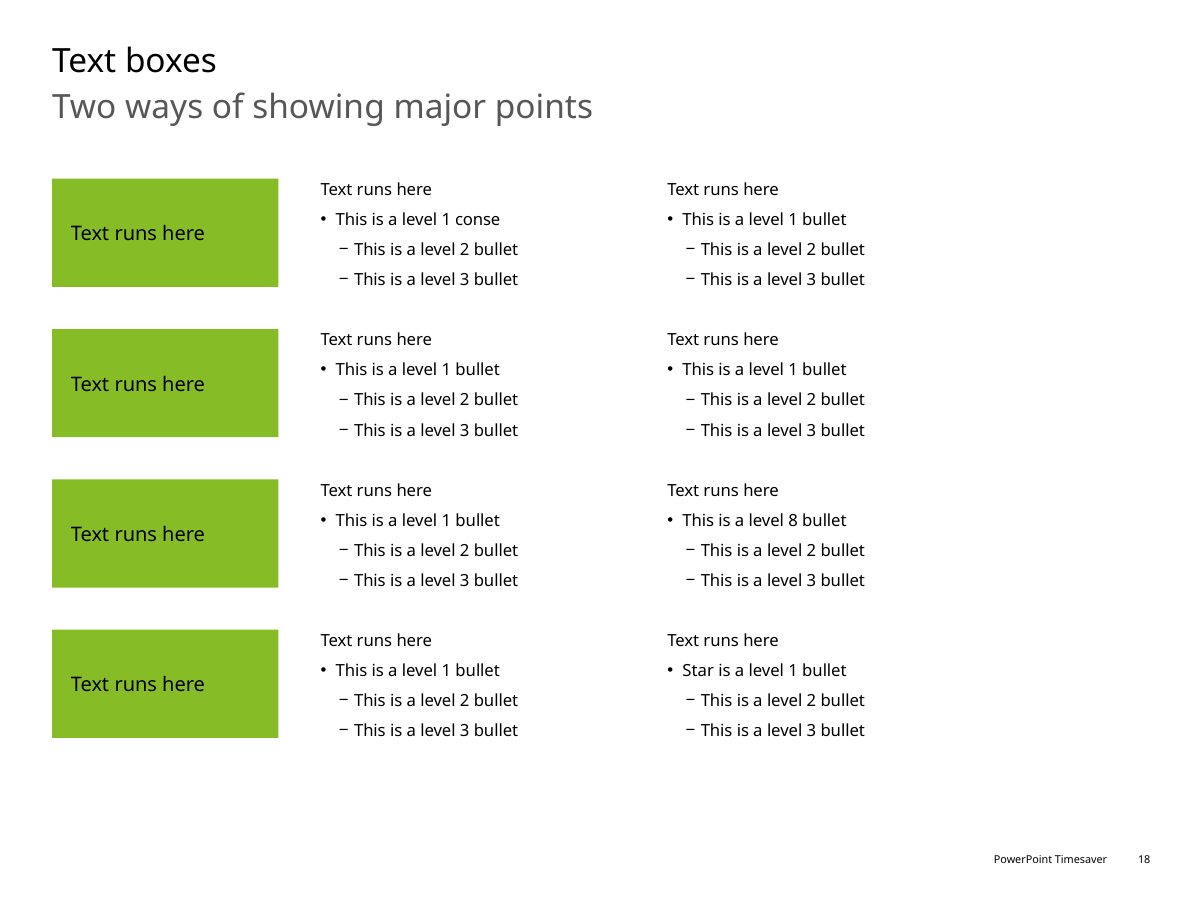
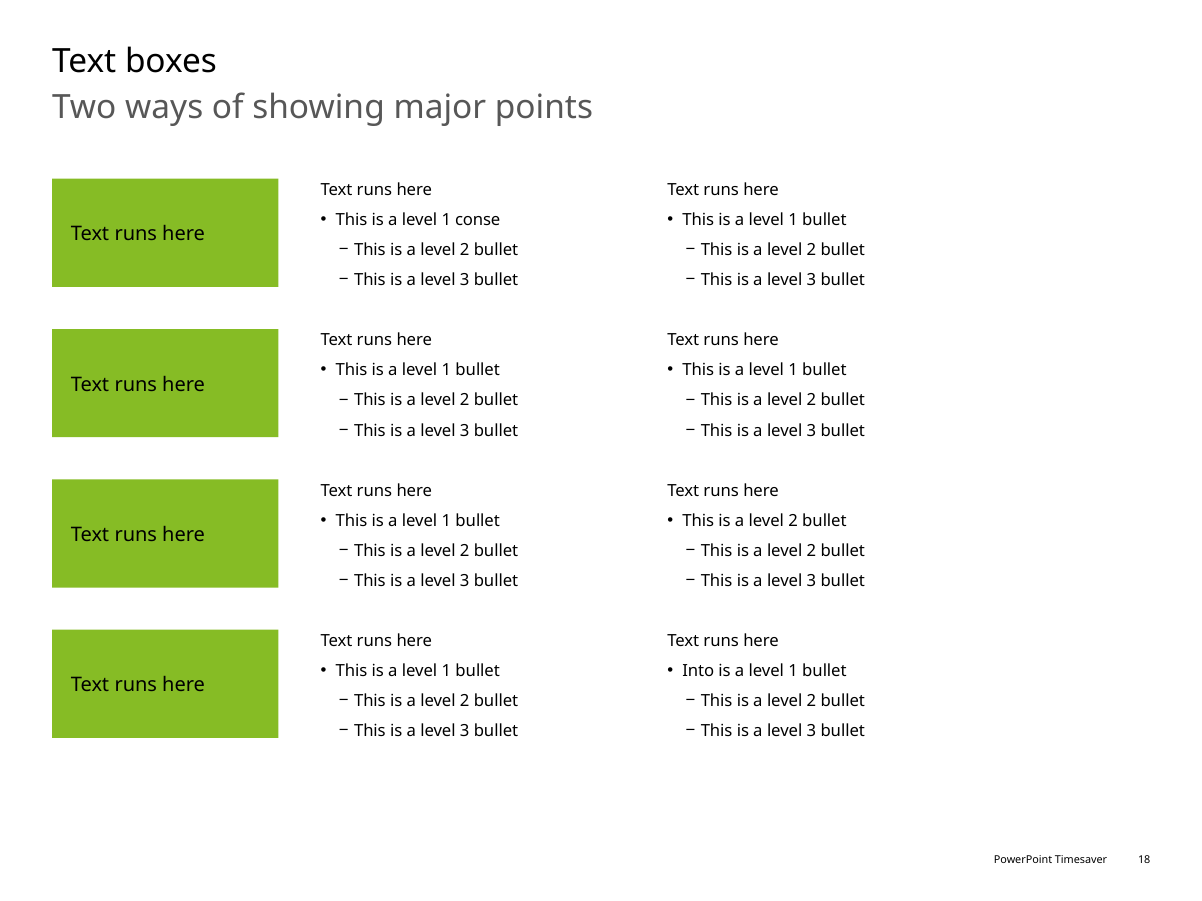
8 at (793, 521): 8 -> 2
Star: Star -> Into
